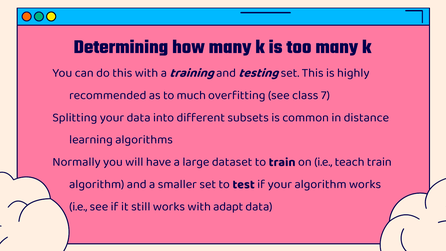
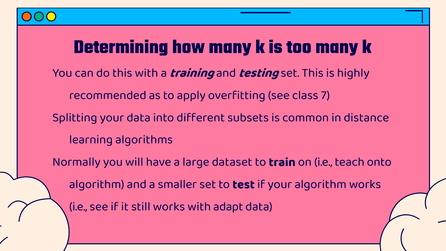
much: much -> apply
teach train: train -> onto
